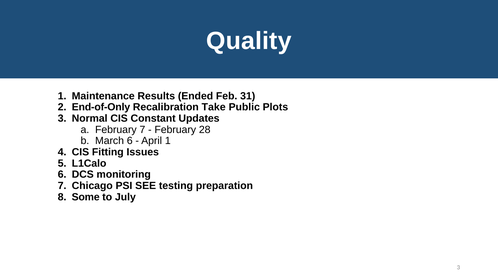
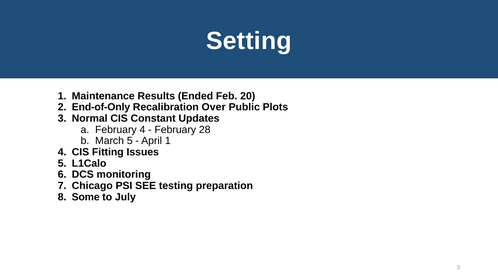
Quality: Quality -> Setting
31: 31 -> 20
Take: Take -> Over
February 7: 7 -> 4
March 6: 6 -> 5
